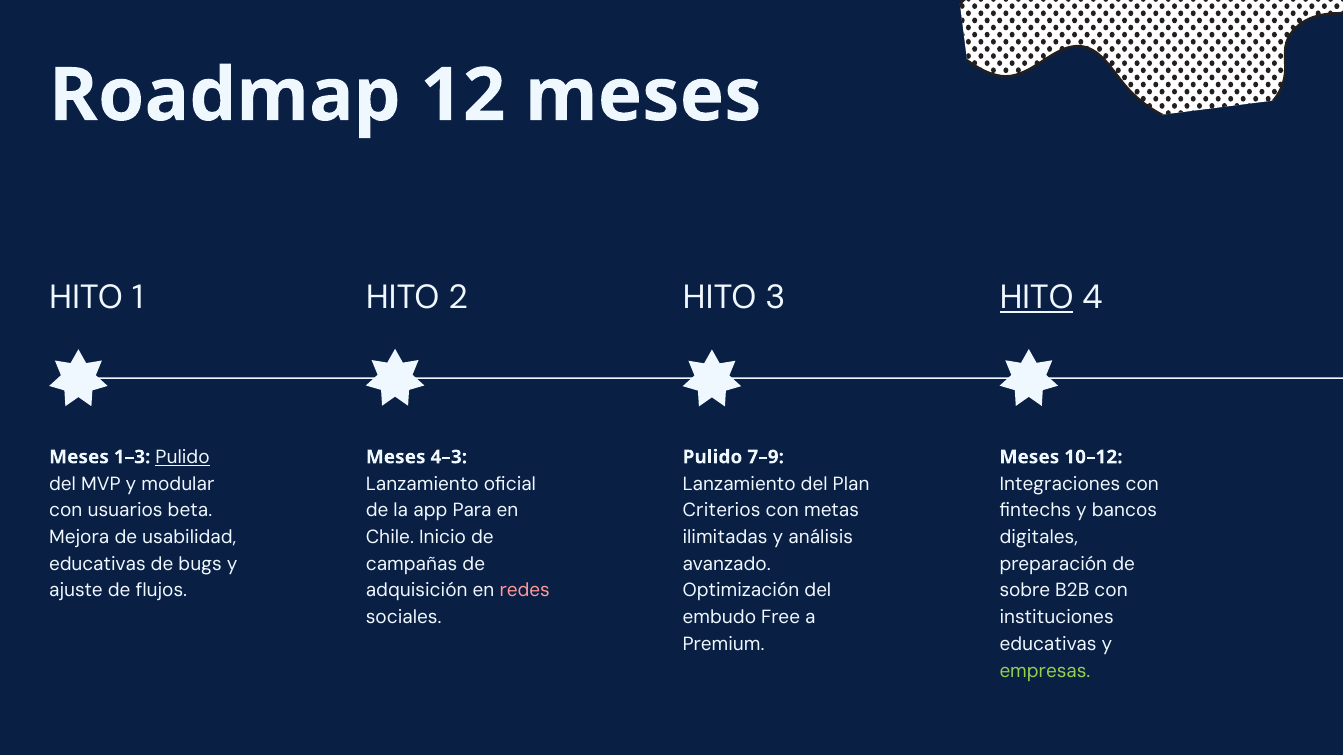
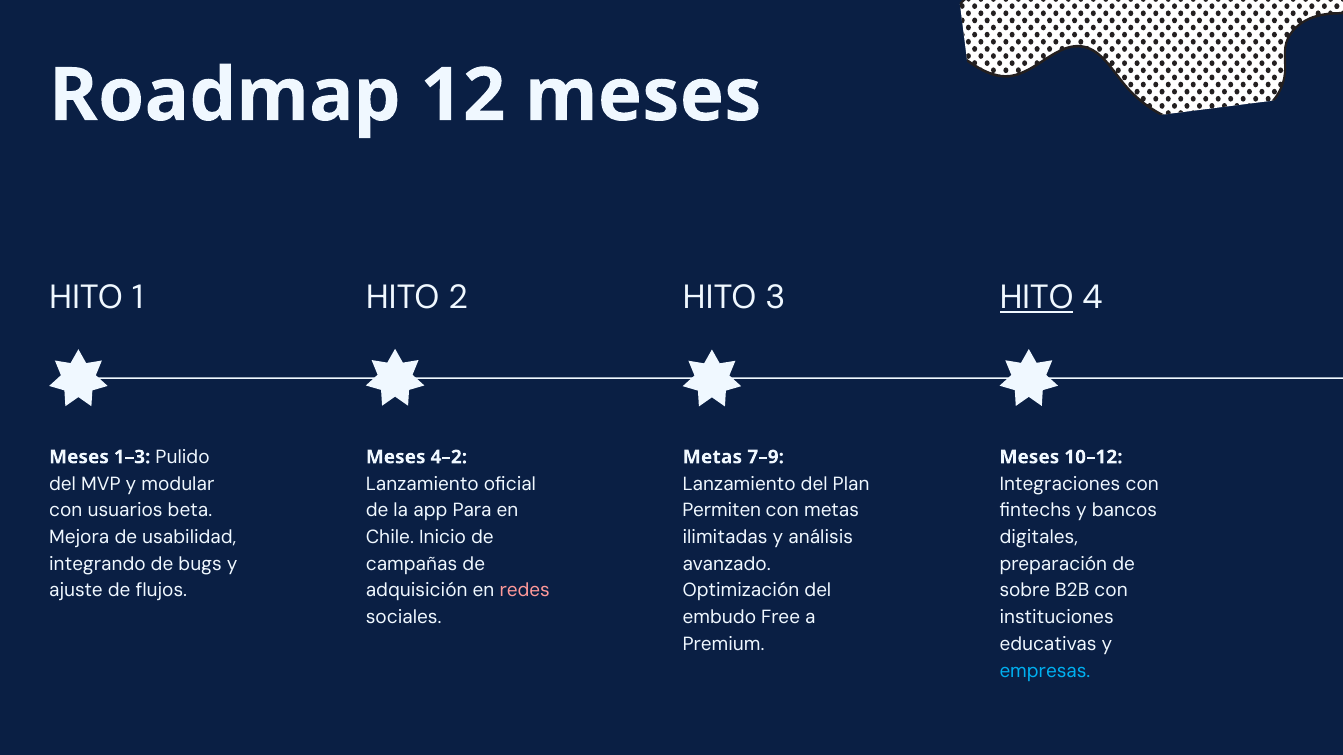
Pulido at (183, 457) underline: present -> none
4–3: 4–3 -> 4–2
Pulido at (713, 457): Pulido -> Metas
Criterios: Criterios -> Permiten
educativas at (97, 564): educativas -> integrando
empresas colour: light green -> light blue
